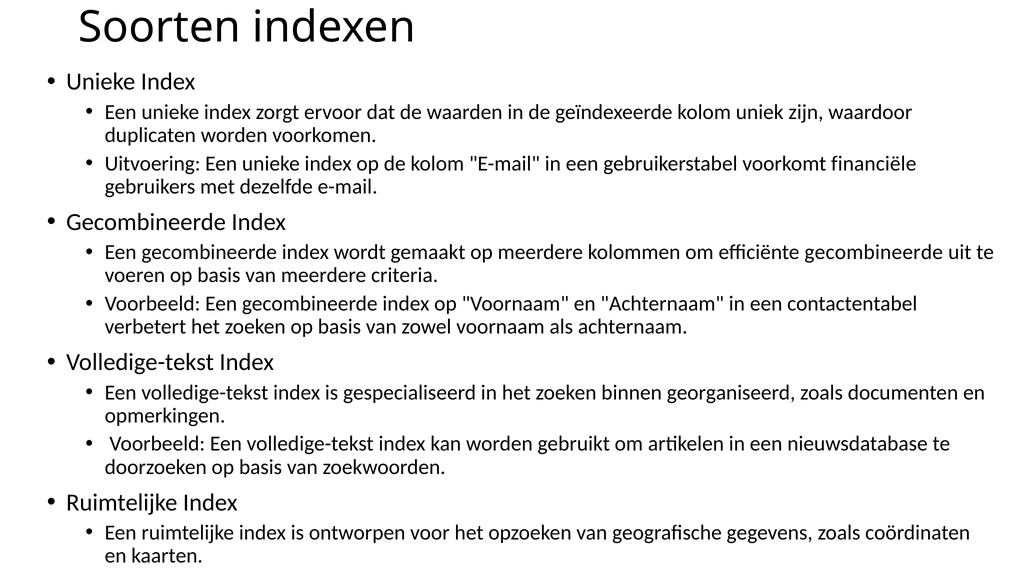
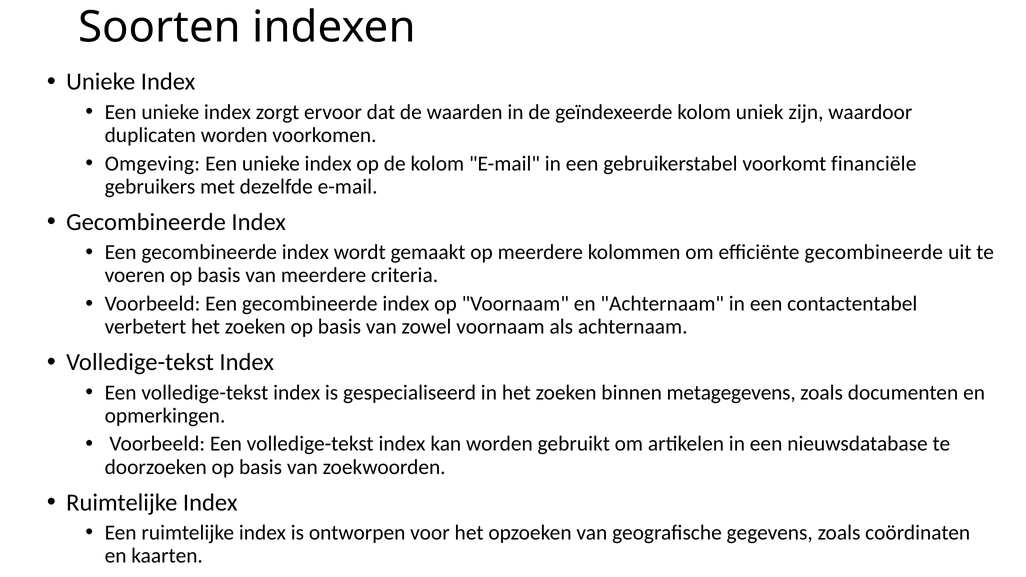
Uitvoering: Uitvoering -> Omgeving
georganiseerd: georganiseerd -> metagegevens
